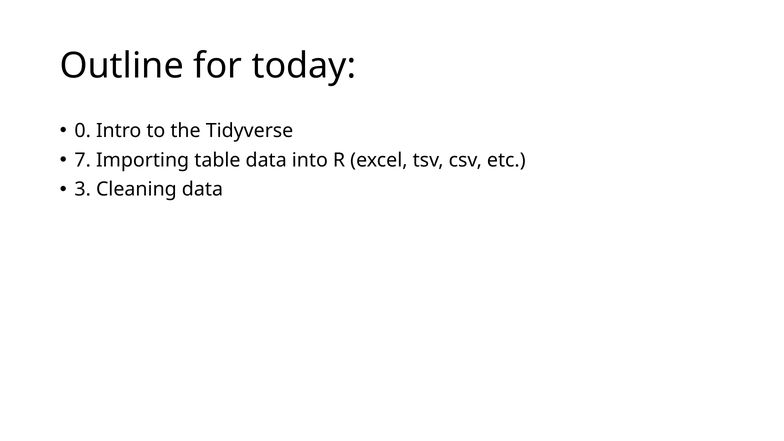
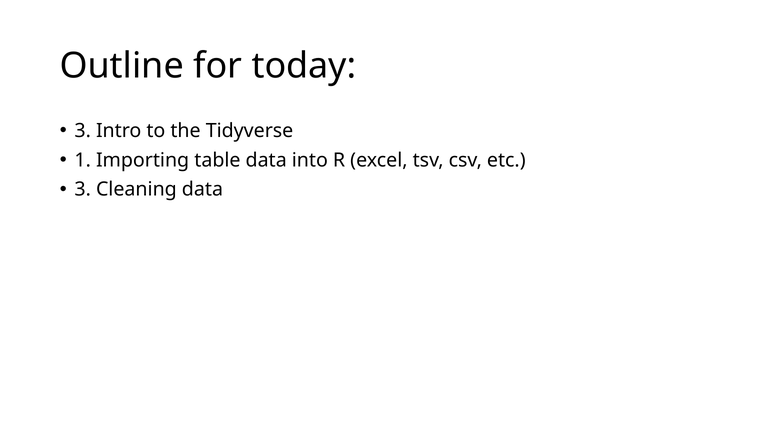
0 at (83, 131): 0 -> 3
7: 7 -> 1
